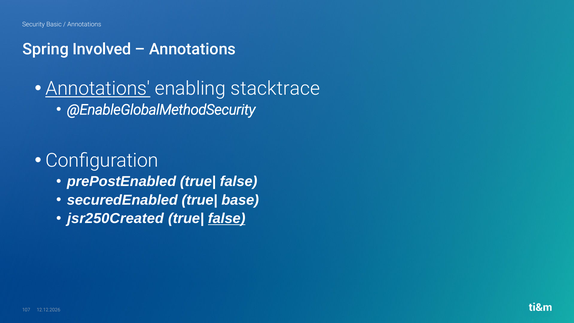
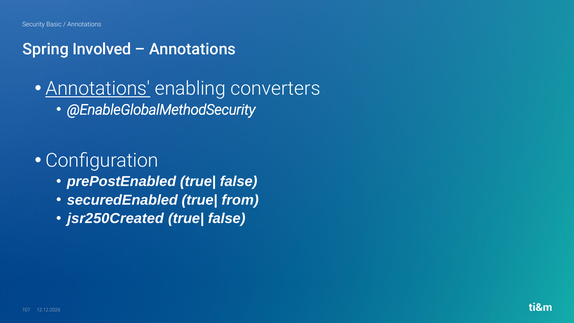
stacktrace: stacktrace -> converters
base: base -> from
false at (227, 218) underline: present -> none
